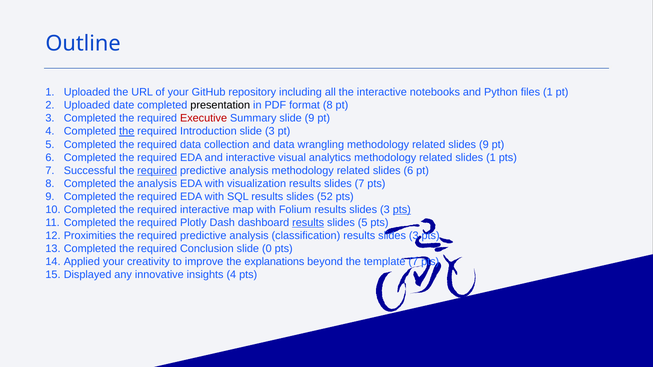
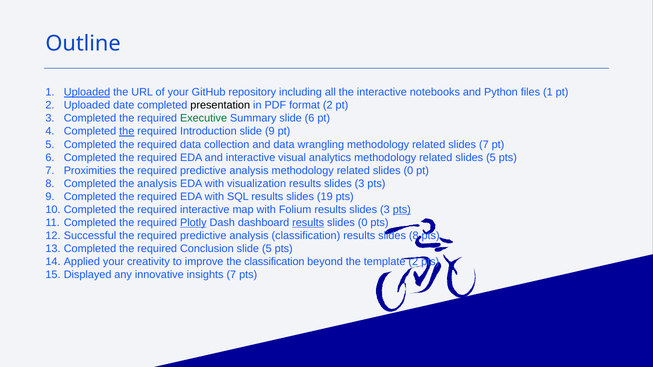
Uploaded at (87, 92) underline: none -> present
format 8: 8 -> 2
Executive colour: red -> green
slide 9: 9 -> 6
slide 3: 3 -> 9
slides 9: 9 -> 7
slides 1: 1 -> 5
Successful: Successful -> Proximities
required at (157, 171) underline: present -> none
related slides 6: 6 -> 0
visualization results slides 7: 7 -> 3
52: 52 -> 19
Plotly underline: none -> present
5 at (363, 223): 5 -> 0
Proximities: Proximities -> Successful
classification results slides 3: 3 -> 8
slide 0: 0 -> 5
the explanations: explanations -> classification
template 7: 7 -> 2
insights 4: 4 -> 7
